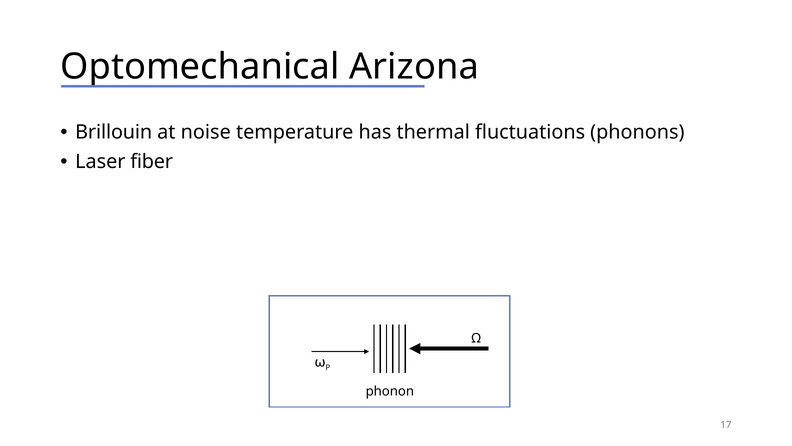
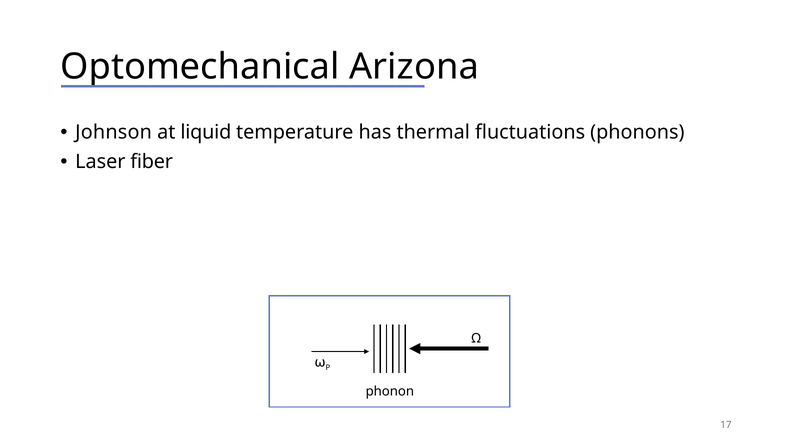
Brillouin: Brillouin -> Johnson
noise: noise -> liquid
